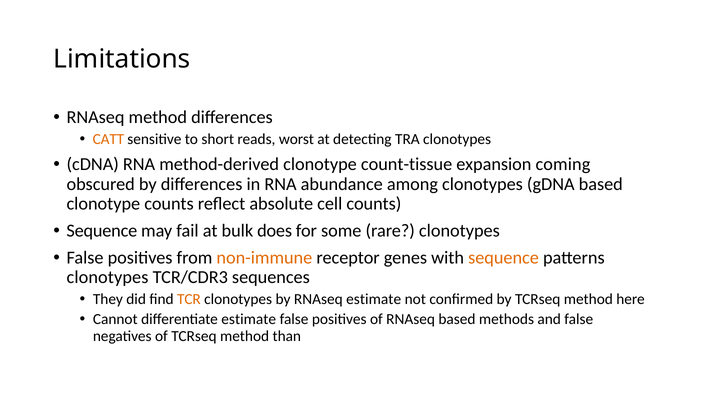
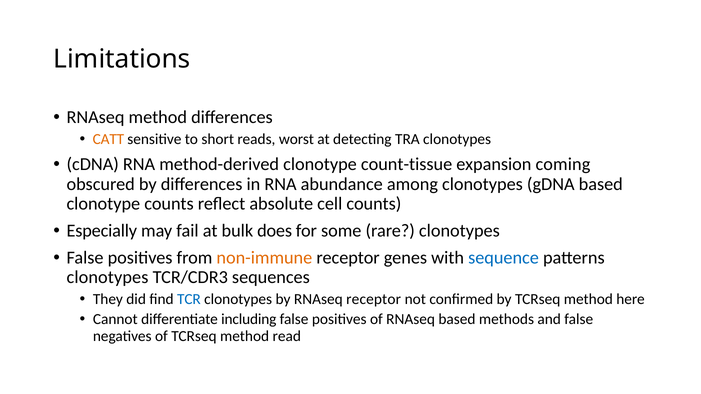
Sequence at (102, 231): Sequence -> Especially
sequence at (504, 258) colour: orange -> blue
TCR colour: orange -> blue
RNAseq estimate: estimate -> receptor
differentiate estimate: estimate -> including
than: than -> read
